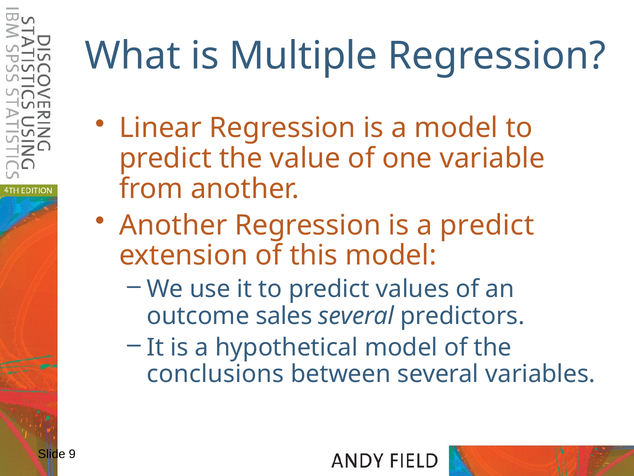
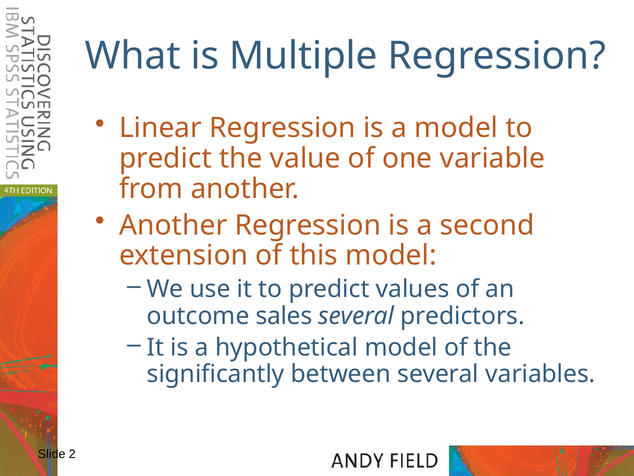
a predict: predict -> second
conclusions: conclusions -> significantly
9: 9 -> 2
